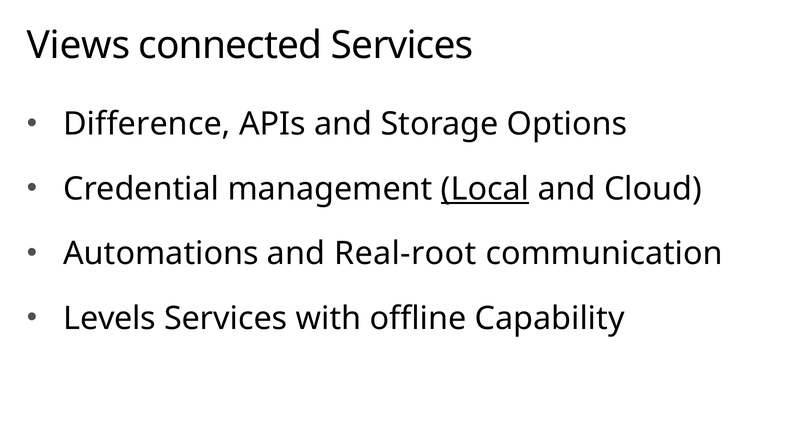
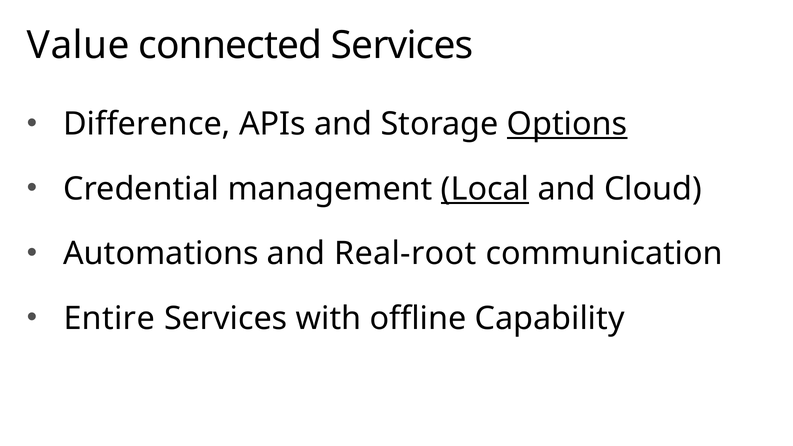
Views: Views -> Value
Options underline: none -> present
Levels: Levels -> Entire
